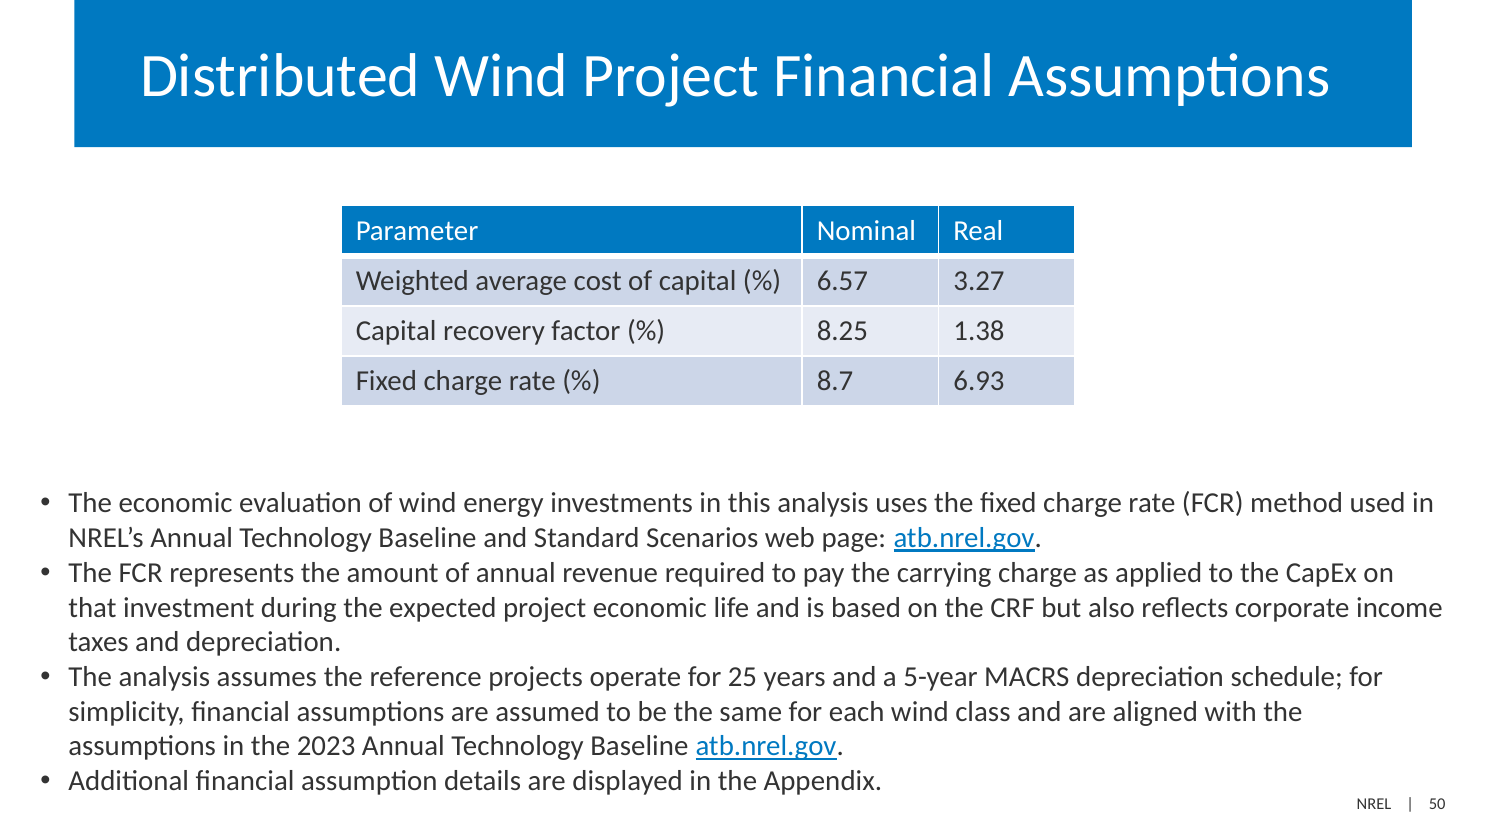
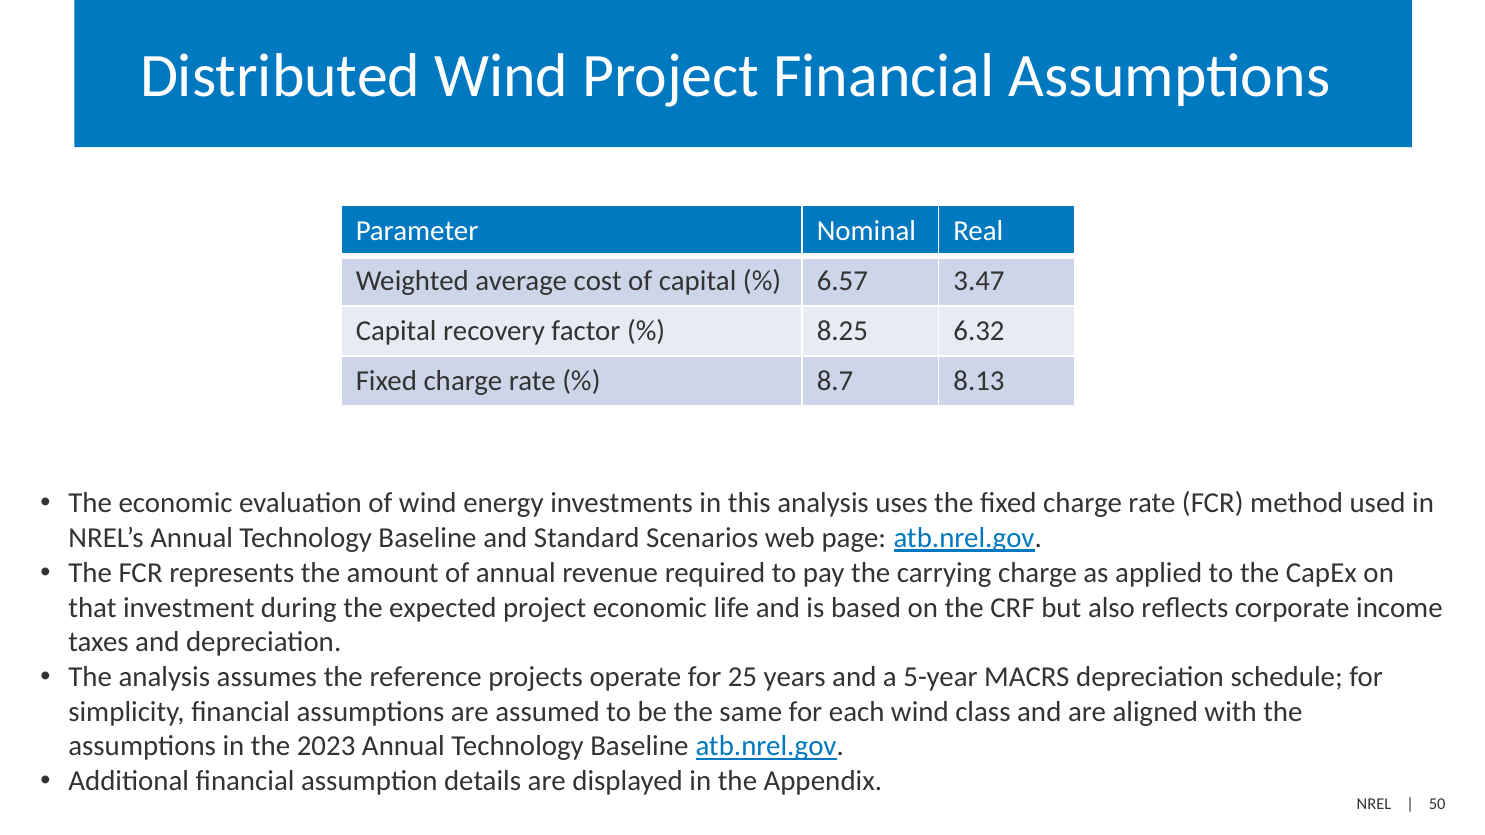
3.27: 3.27 -> 3.47
1.38: 1.38 -> 6.32
6.93: 6.93 -> 8.13
